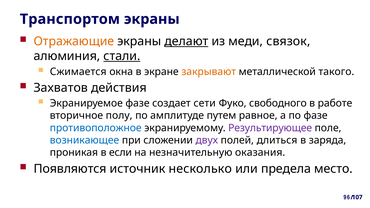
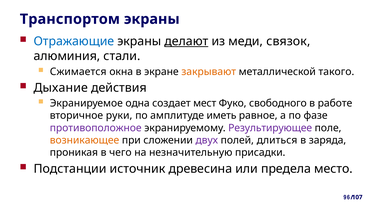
Отражающие colour: orange -> blue
стали underline: present -> none
Захватов: Захватов -> Дыхание
Экранируемое фазе: фазе -> одна
сети: сети -> мест
полу: полу -> руки
путем: путем -> иметь
противоположное colour: blue -> purple
возникающее colour: blue -> orange
если: если -> чего
оказания: оказания -> присадки
Появляются: Появляются -> Подстанции
несколько: несколько -> древесина
